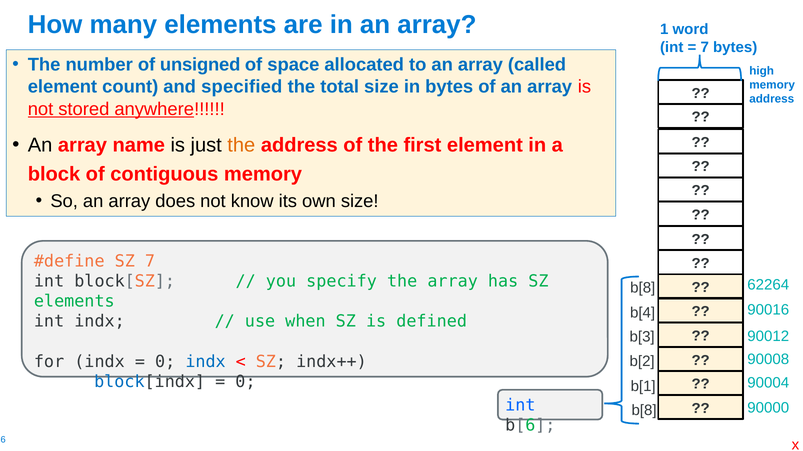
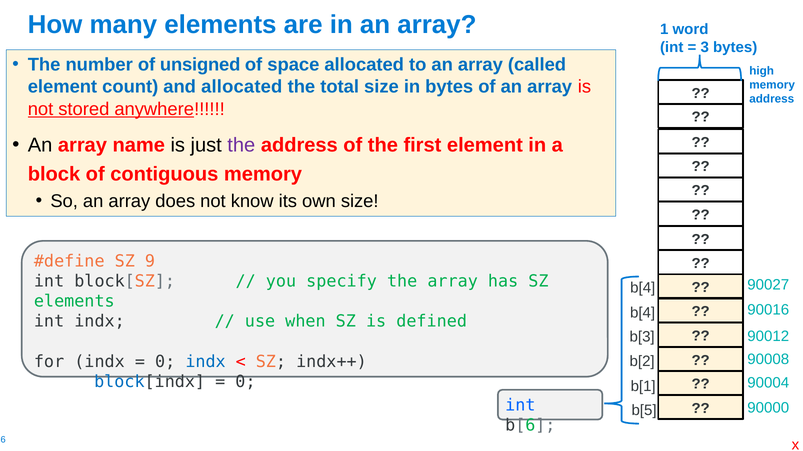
7 at (705, 48): 7 -> 3
and specified: specified -> allocated
the at (241, 146) colour: orange -> purple
SZ 7: 7 -> 9
62264: 62264 -> 90027
b[8 at (643, 288): b[8 -> b[4
b[8 at (644, 411): b[8 -> b[5
